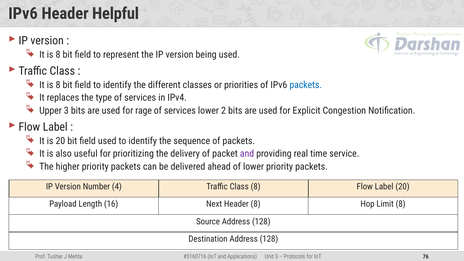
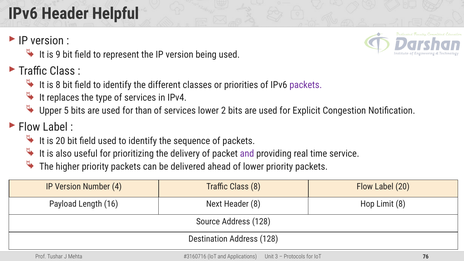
8 at (58, 55): 8 -> 9
packets at (306, 85) colour: blue -> purple
Upper 3: 3 -> 5
rage: rage -> than
